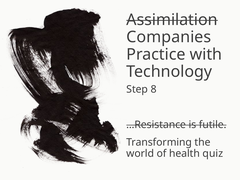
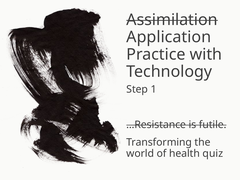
Companies: Companies -> Application
8: 8 -> 1
